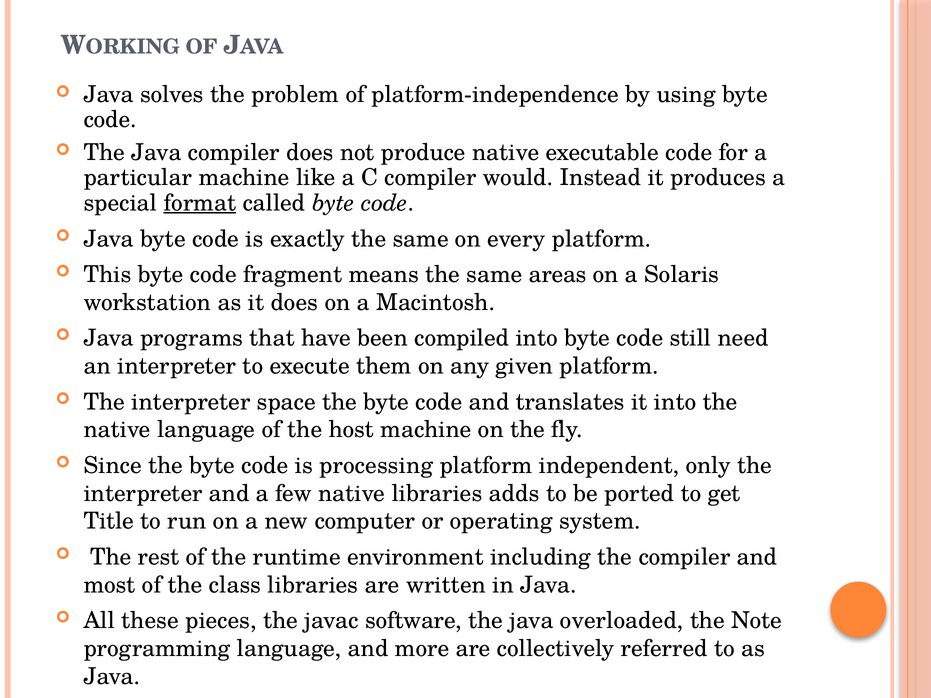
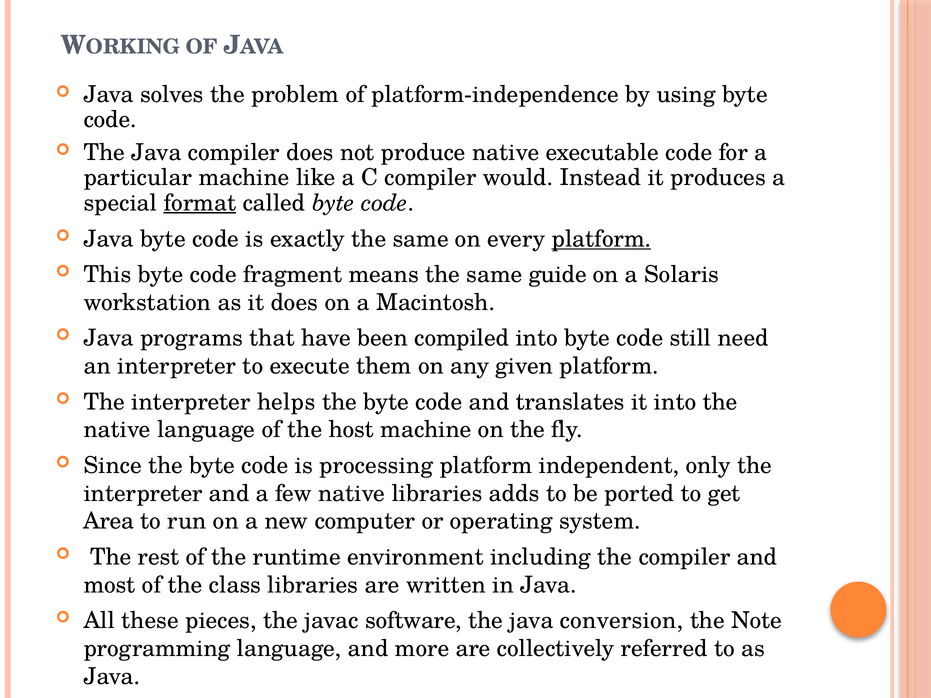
platform at (601, 239) underline: none -> present
areas: areas -> guide
space: space -> helps
Title: Title -> Area
overloaded: overloaded -> conversion
